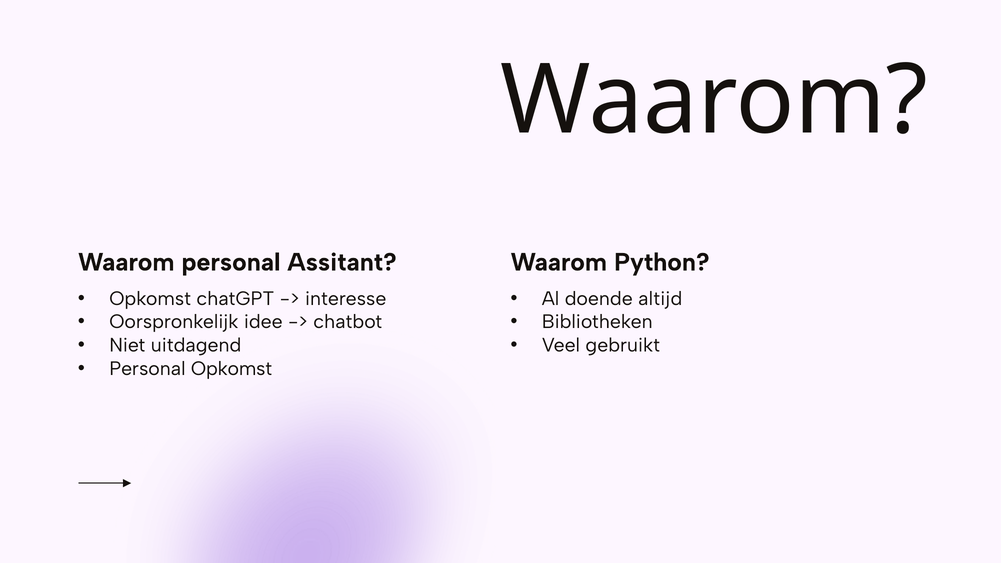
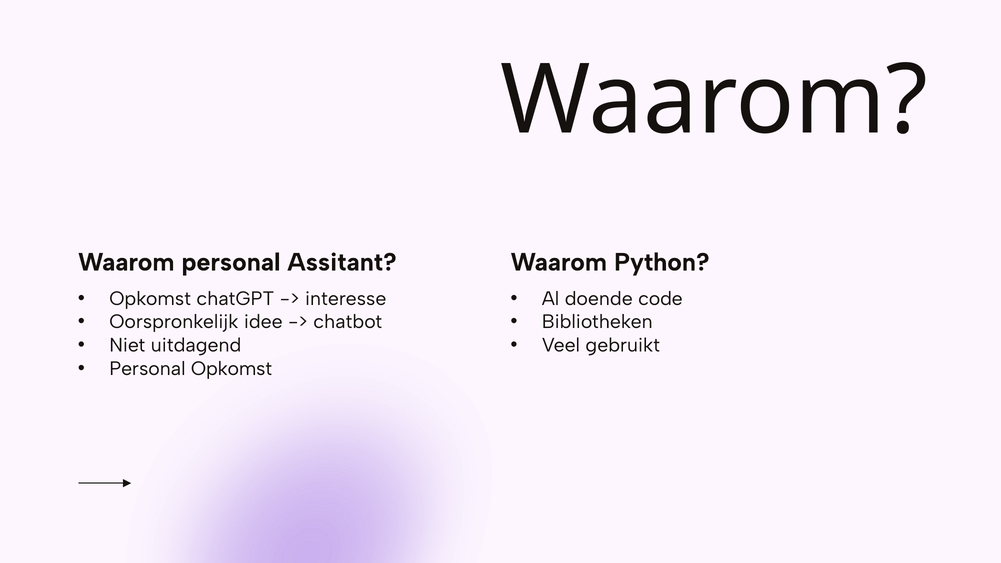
altijd: altijd -> code
